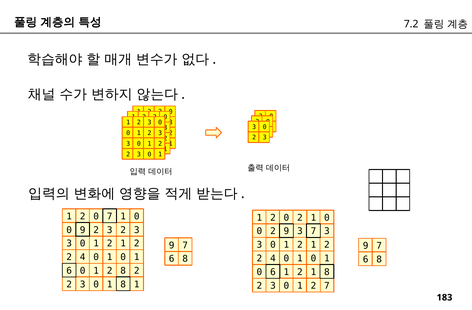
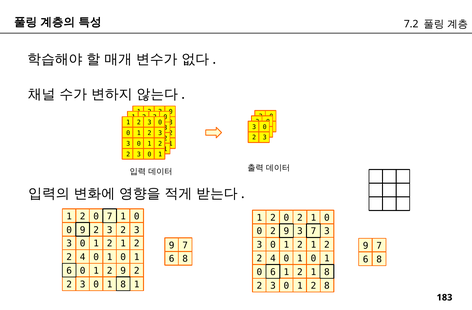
1 2 8: 8 -> 9
0 1 7: 7 -> 8
